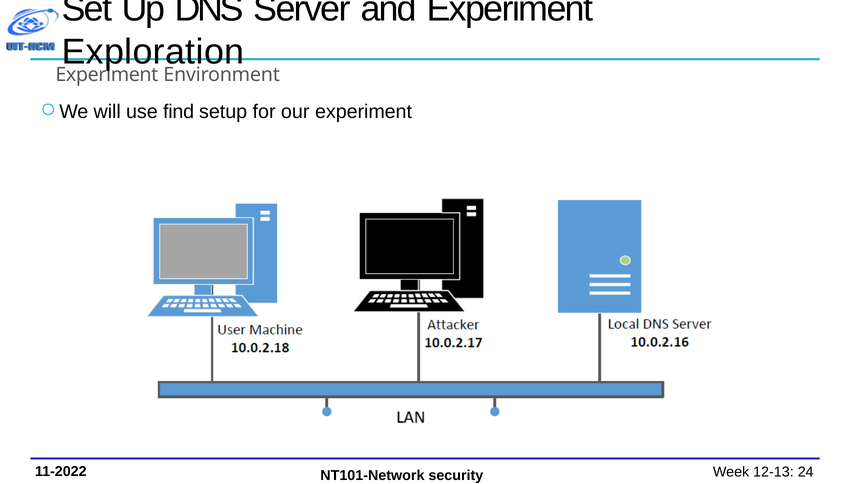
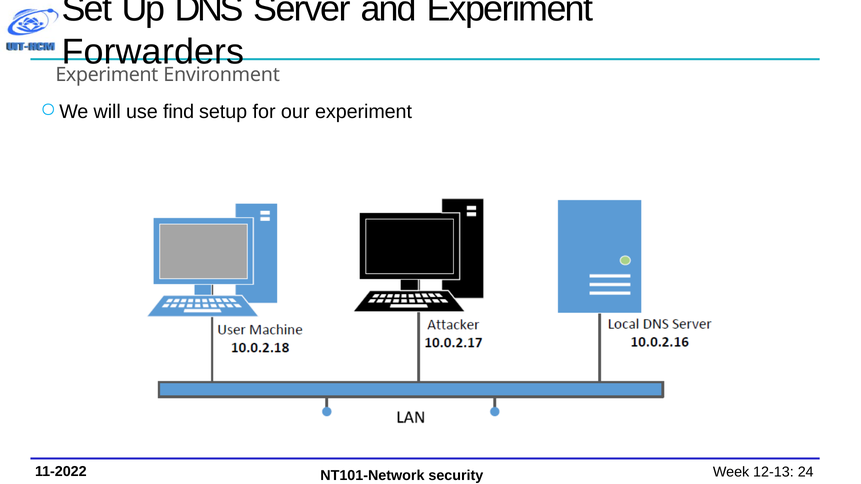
Exploration: Exploration -> Forwarders
